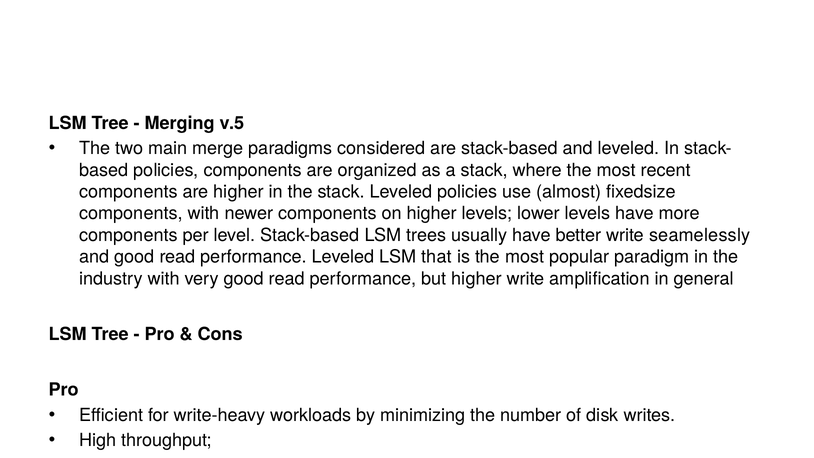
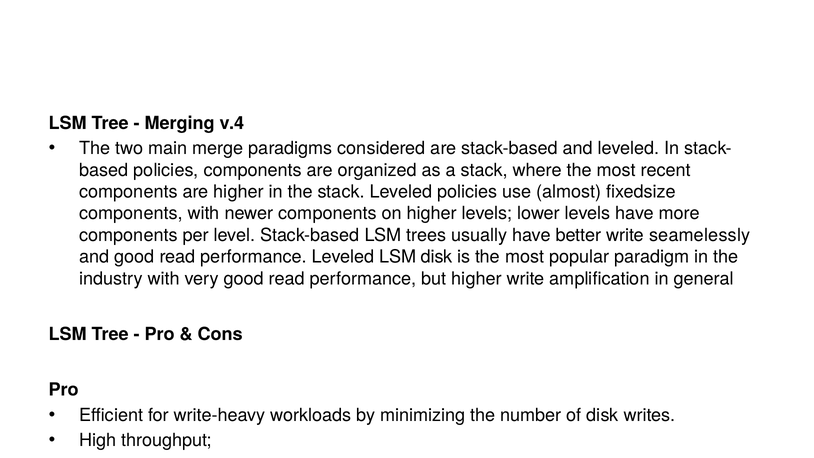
v.5: v.5 -> v.4
LSM that: that -> disk
